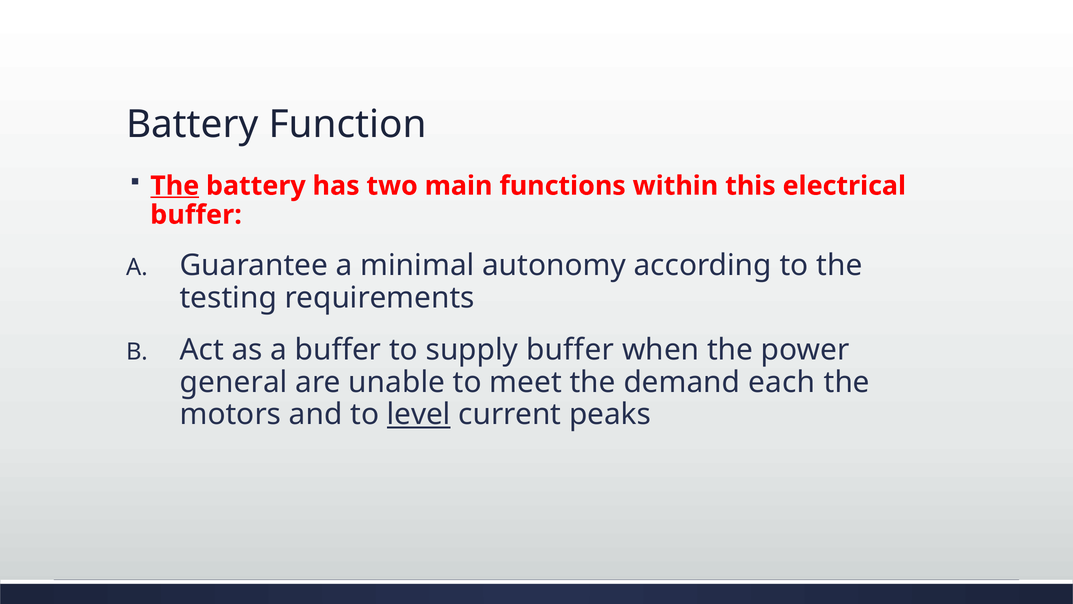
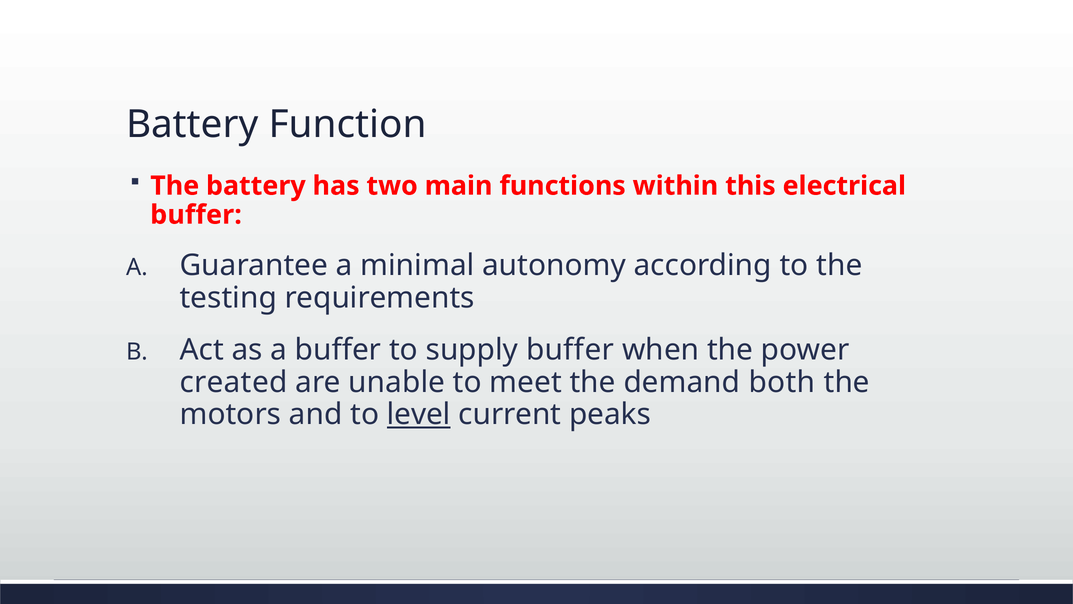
The at (175, 186) underline: present -> none
general: general -> created
each: each -> both
